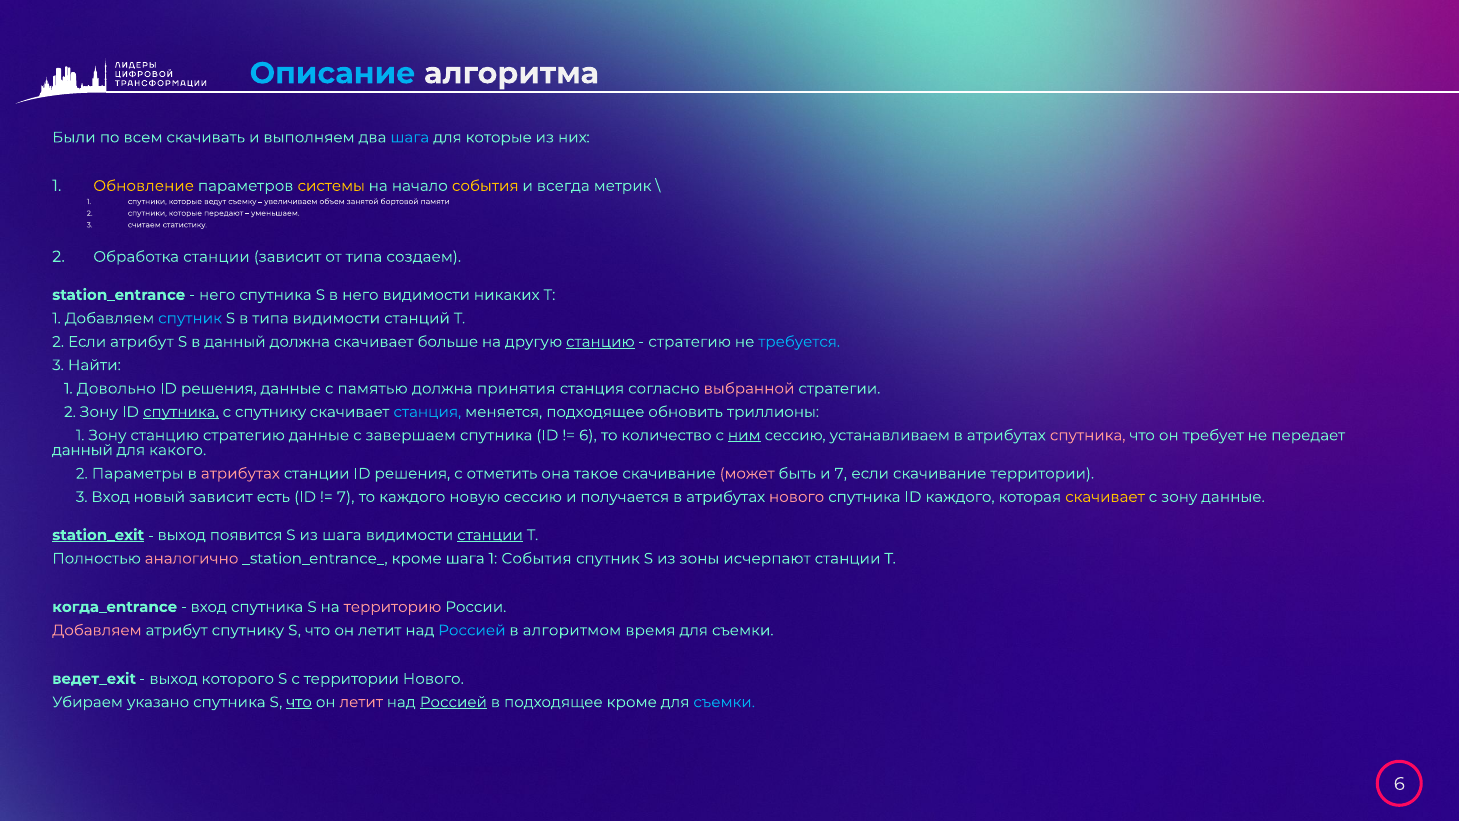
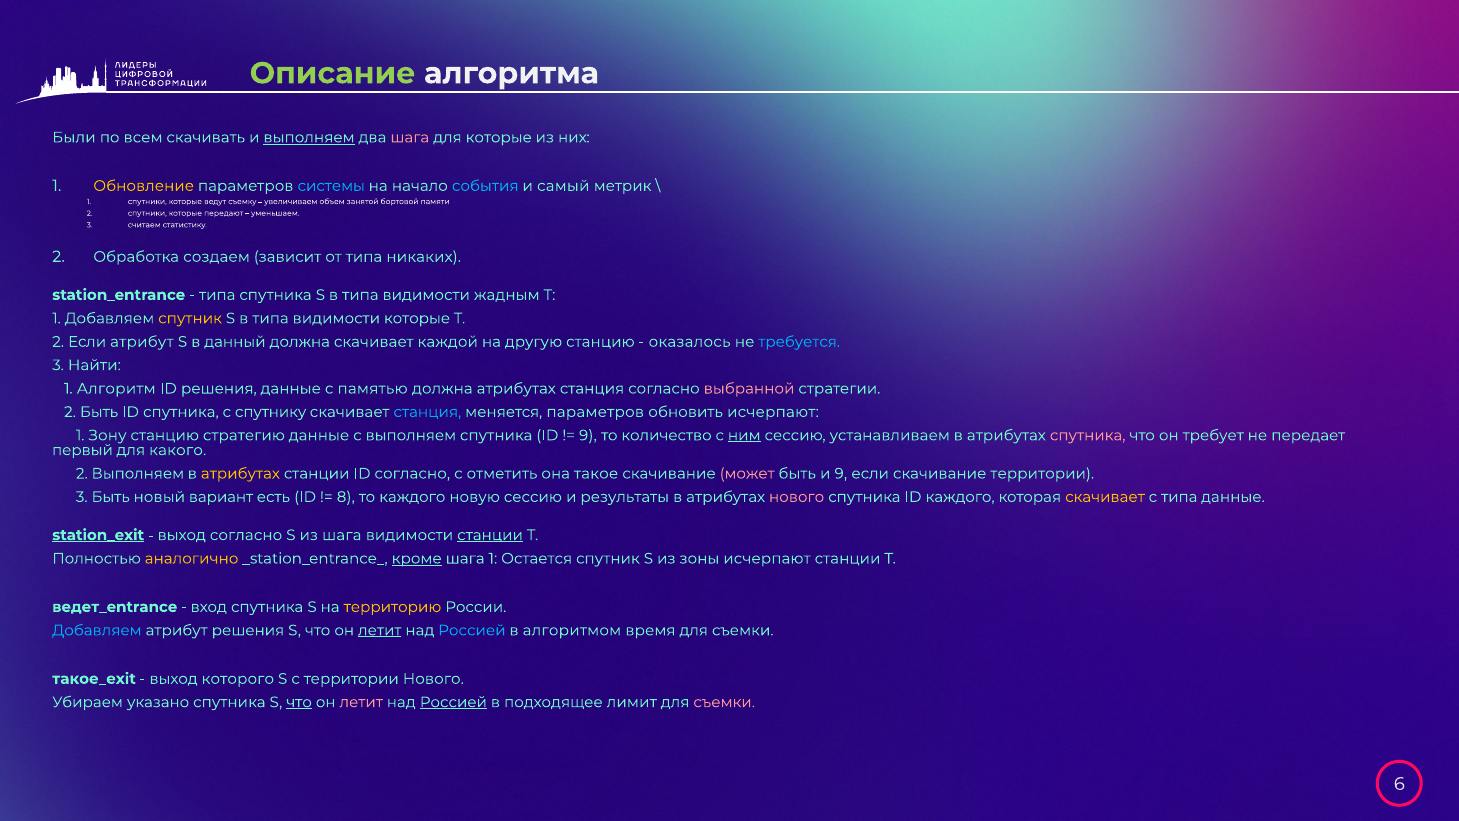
Описание colour: light blue -> light green
выполняем at (309, 137) underline: none -> present
шага at (410, 137) colour: light blue -> pink
системы colour: yellow -> light blue
события at (485, 186) colour: yellow -> light blue
всегда: всегда -> самый
Обработка станции: станции -> создаем
создаем: создаем -> никаких
него at (217, 295): него -> типа
спутника S в него: него -> типа
никаких: никаких -> жадным
спутник at (190, 318) colour: light blue -> yellow
видимости станций: станций -> которые
больше: больше -> каждой
станцию at (600, 342) underline: present -> none
стратегию at (690, 342): стратегию -> оказалось
Довольно: Довольно -> Алгоритм
должна принятия: принятия -> атрибутах
2 Зону: Зону -> Быть
спутника at (181, 412) underline: present -> none
меняется подходящее: подходящее -> параметров
обновить триллионы: триллионы -> исчерпают
с завершаем: завершаем -> выполняем
6 at (588, 435): 6 -> 9
данный at (82, 450): данный -> первый
2 Параметры: Параметры -> Выполняем
атрибутах at (240, 473) colour: pink -> yellow
станции ID решения: решения -> согласно
и 7: 7 -> 9
3 Вход: Вход -> Быть
новый зависит: зависит -> вариант
7 at (346, 497): 7 -> 8
получается: получается -> результаты
с зону: зону -> типа
выход появится: появится -> согласно
аналогично colour: pink -> yellow
кроме at (417, 558) underline: none -> present
1 События: События -> Остается
когда_entrance: когда_entrance -> ведет_entrance
территорию colour: pink -> yellow
Добавляем at (97, 630) colour: pink -> light blue
атрибут спутнику: спутнику -> решения
летит at (380, 630) underline: none -> present
ведет_exit: ведет_exit -> такое_exit
подходящее кроме: кроме -> лимит
съемки at (724, 702) colour: light blue -> pink
